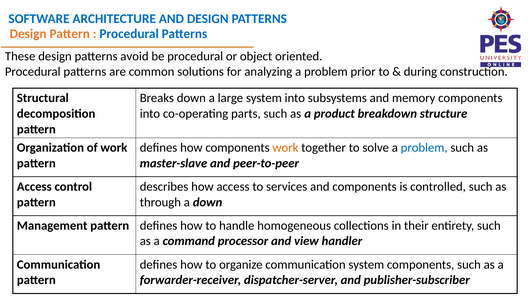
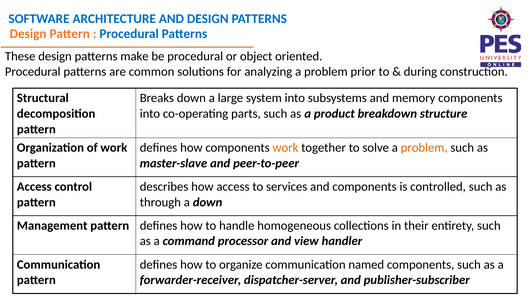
avoid: avoid -> make
problem at (424, 148) colour: blue -> orange
communication system: system -> named
